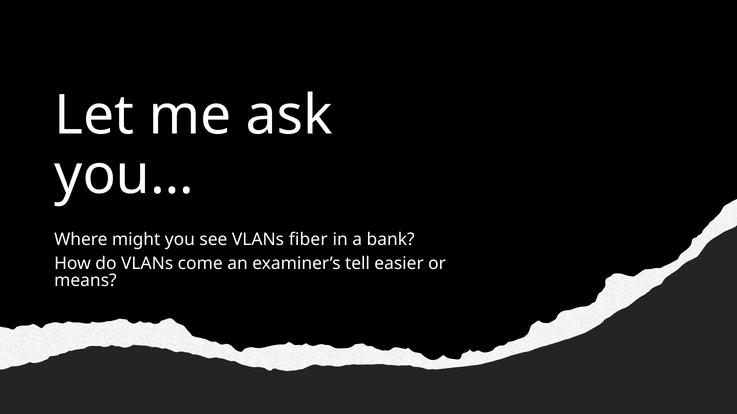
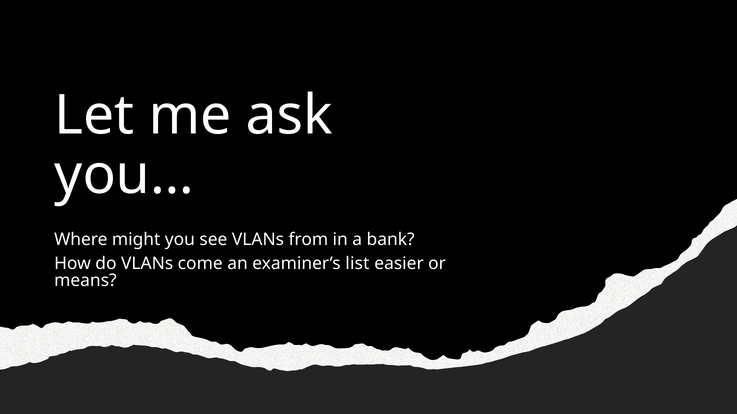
fiber: fiber -> from
tell: tell -> list
